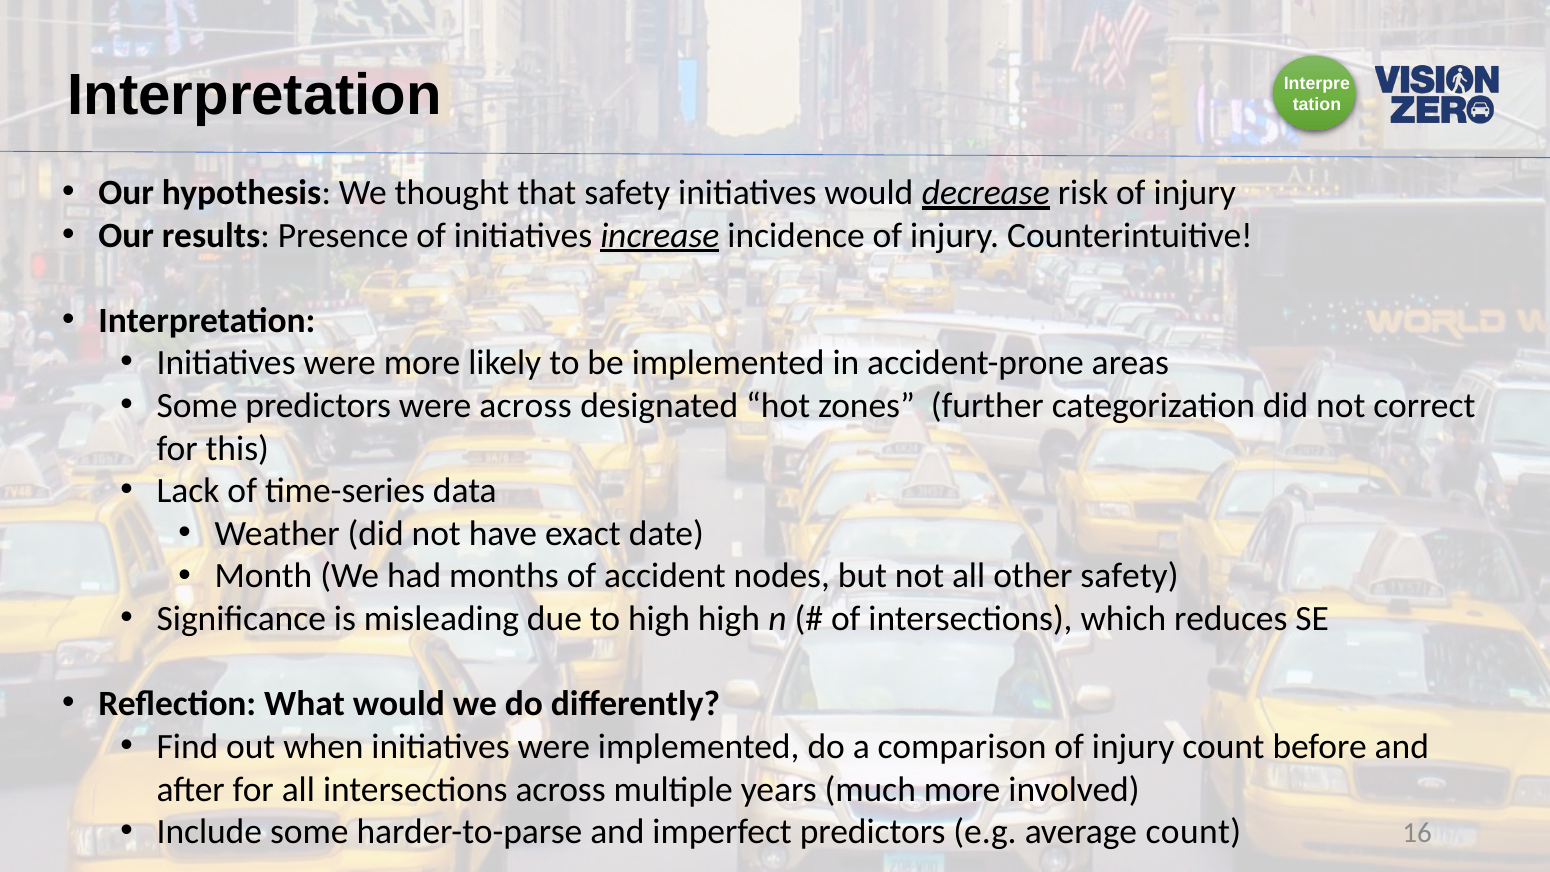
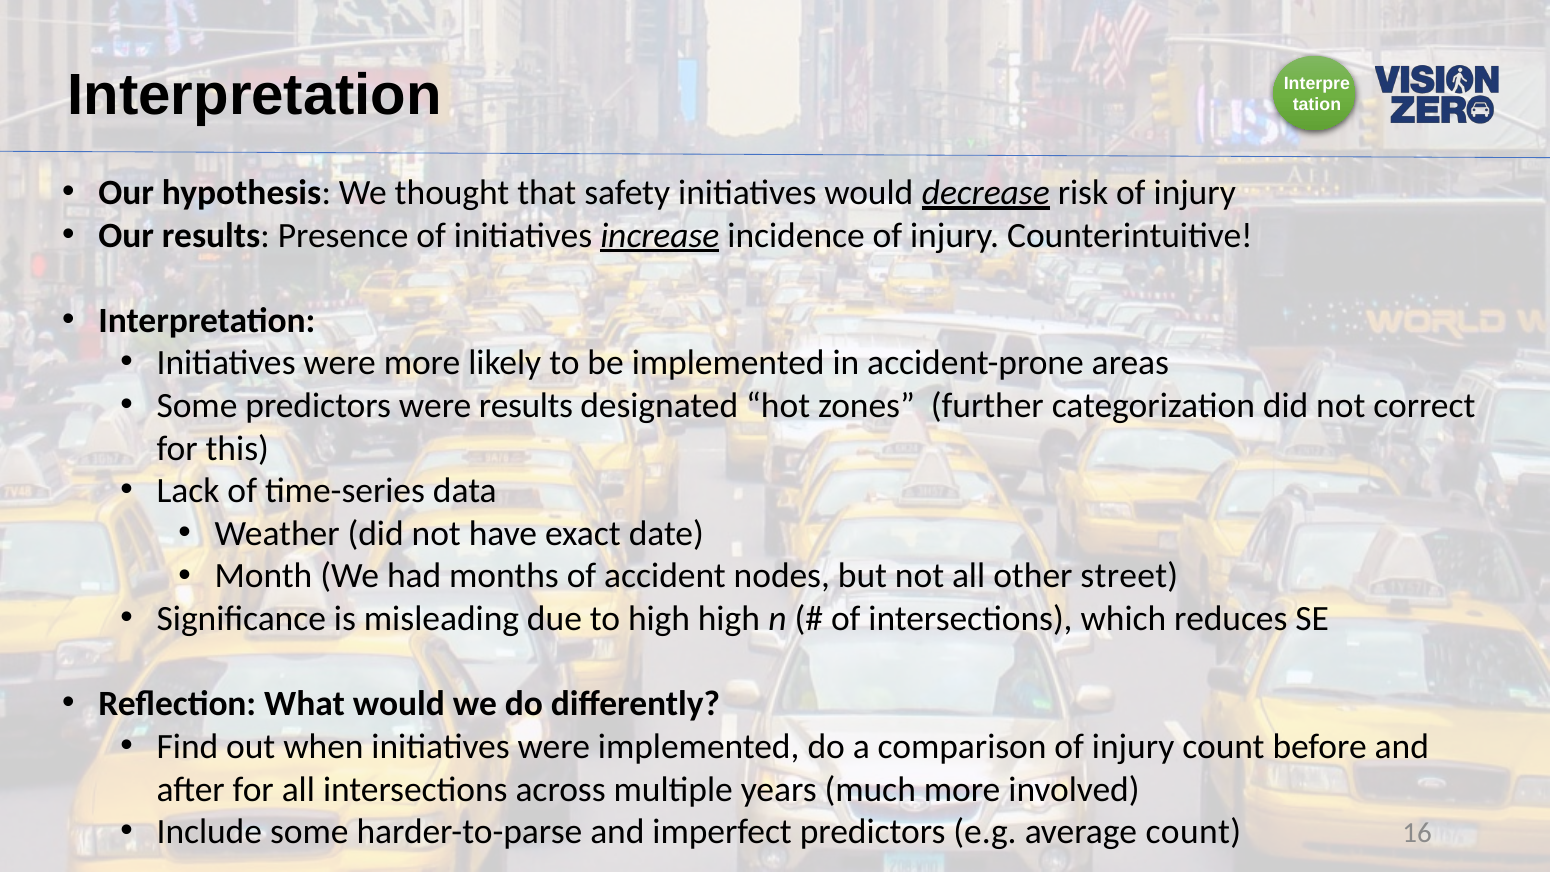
were across: across -> results
other safety: safety -> street
